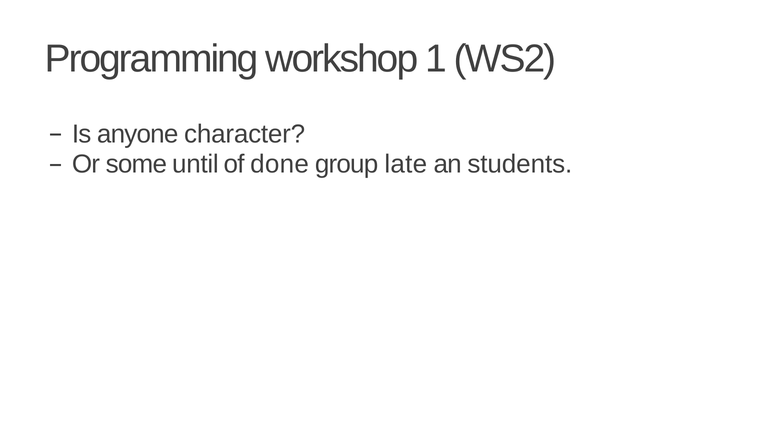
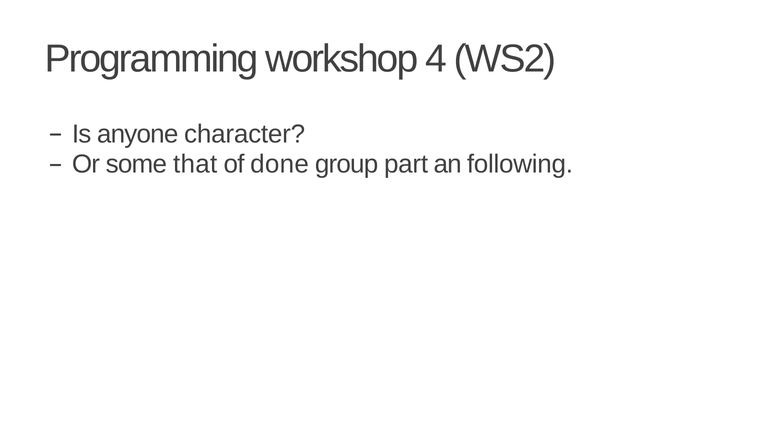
1: 1 -> 4
until: until -> that
late: late -> part
students: students -> following
